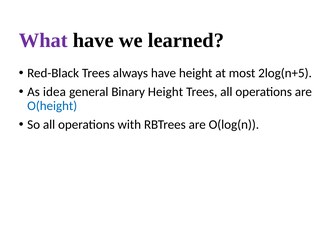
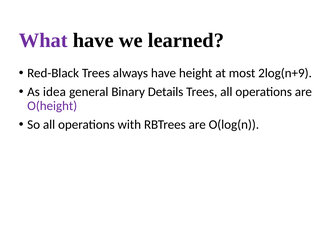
2log(n+5: 2log(n+5 -> 2log(n+9
Binary Height: Height -> Details
O(height colour: blue -> purple
